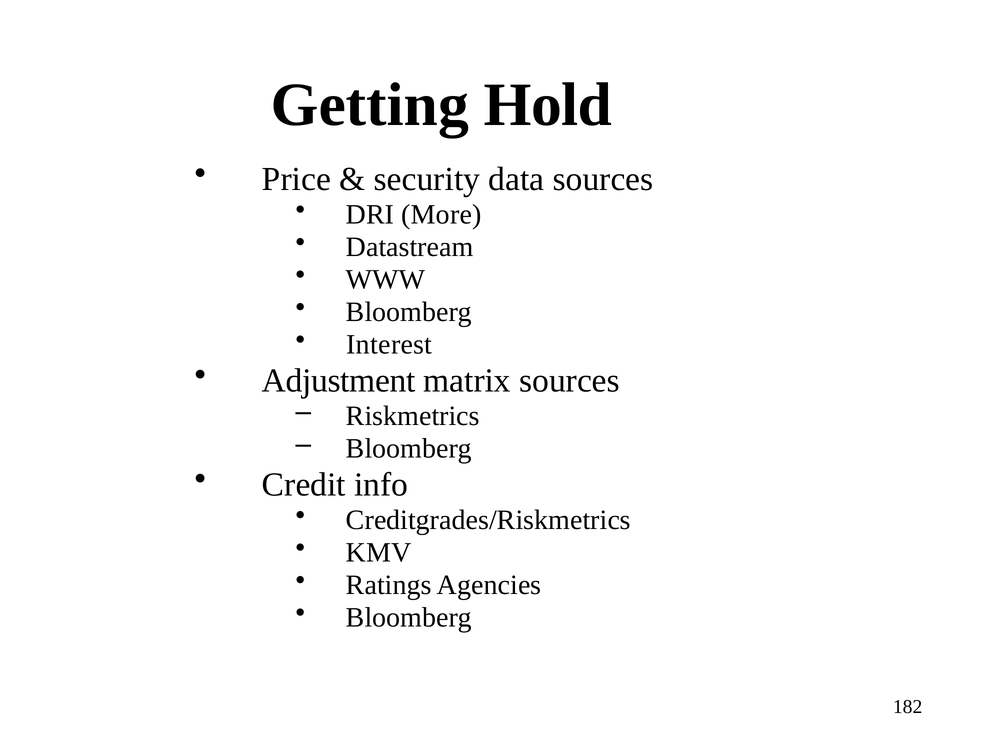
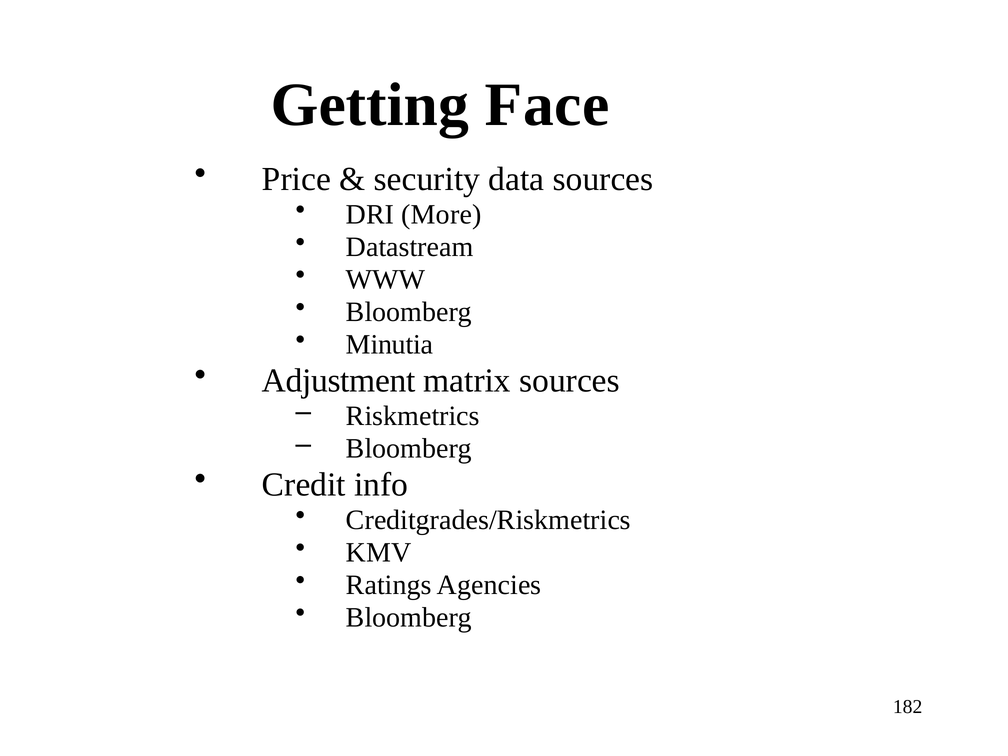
Hold: Hold -> Face
Interest: Interest -> Minutia
